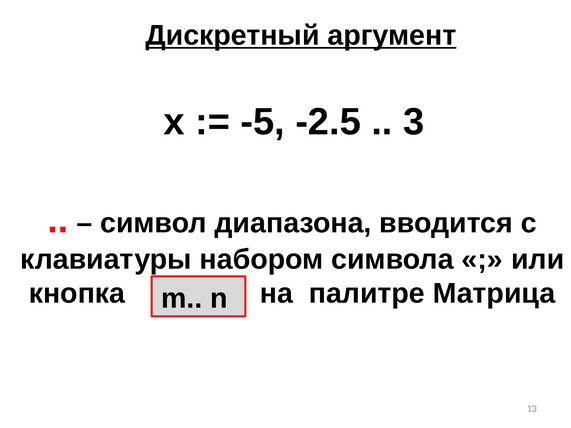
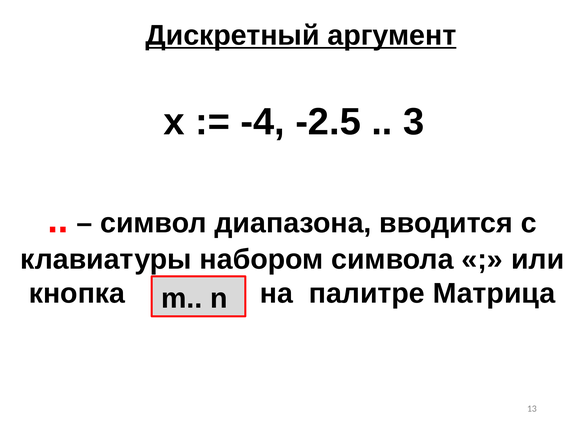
-5: -5 -> -4
